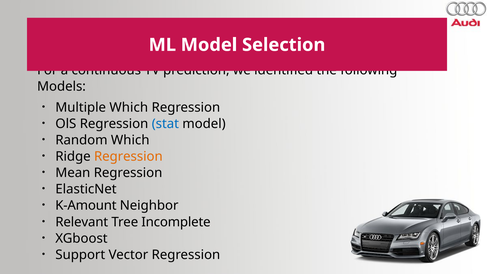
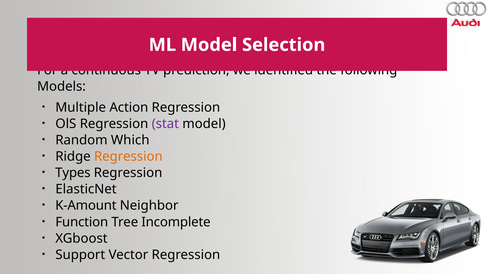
Multiple Which: Which -> Action
stat colour: blue -> purple
Mean: Mean -> Types
Relevant: Relevant -> Function
